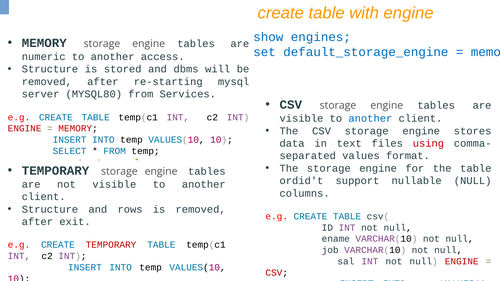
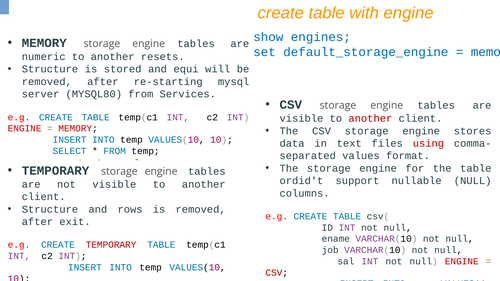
access: access -> resets
dbms: dbms -> equi
another at (370, 119) colour: blue -> red
